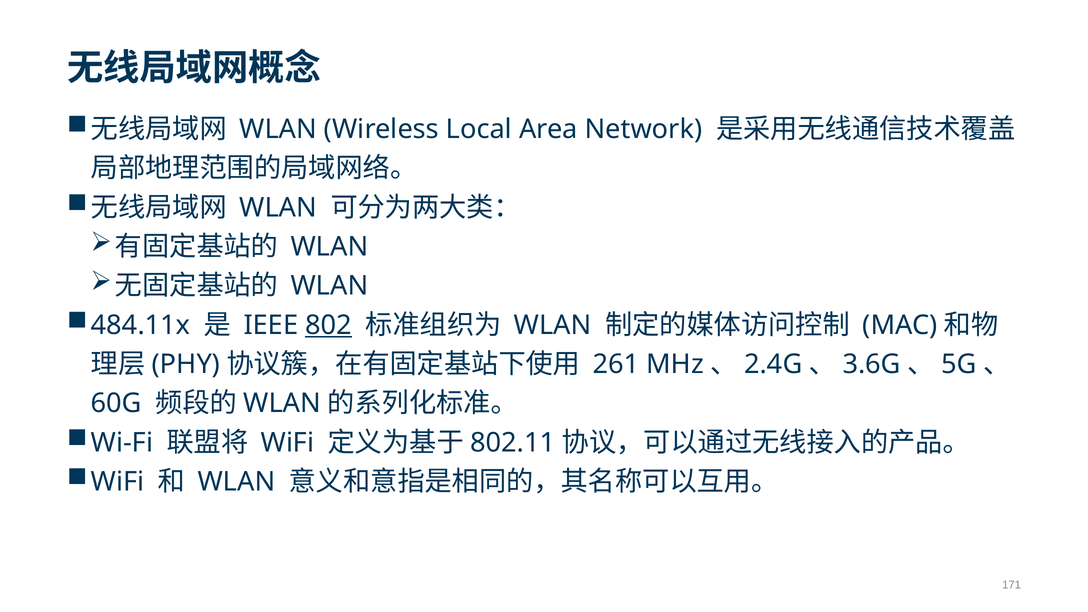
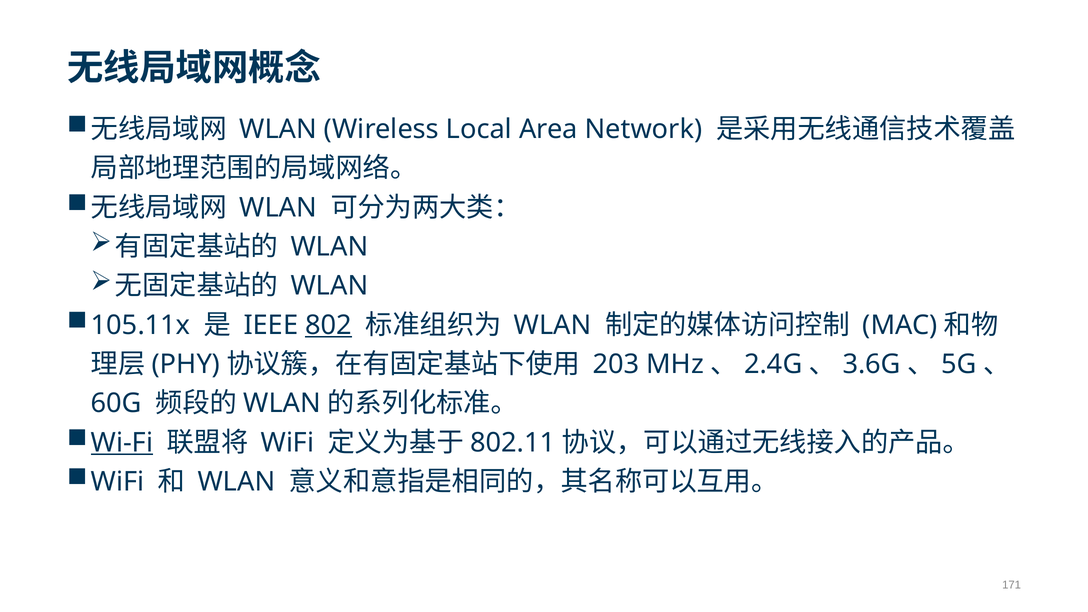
484.11x: 484.11x -> 105.11x
261: 261 -> 203
Wi-Fi underline: none -> present
